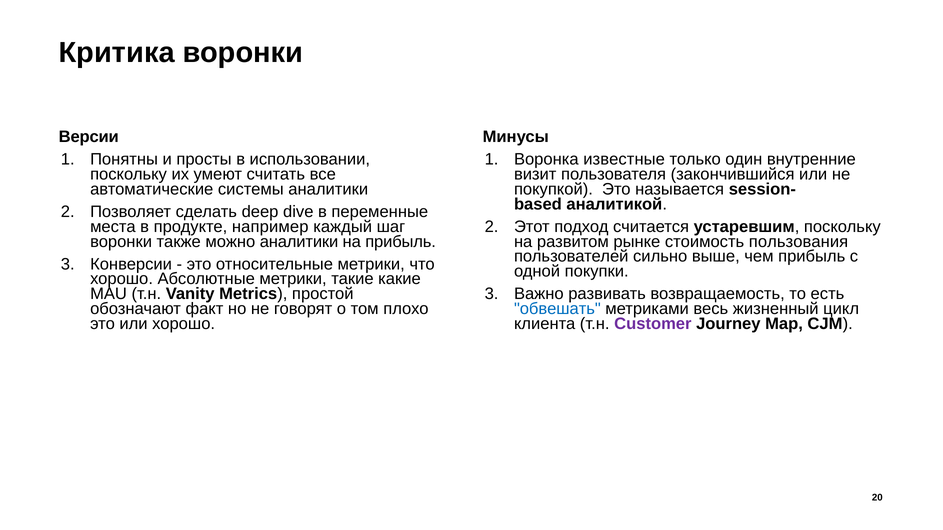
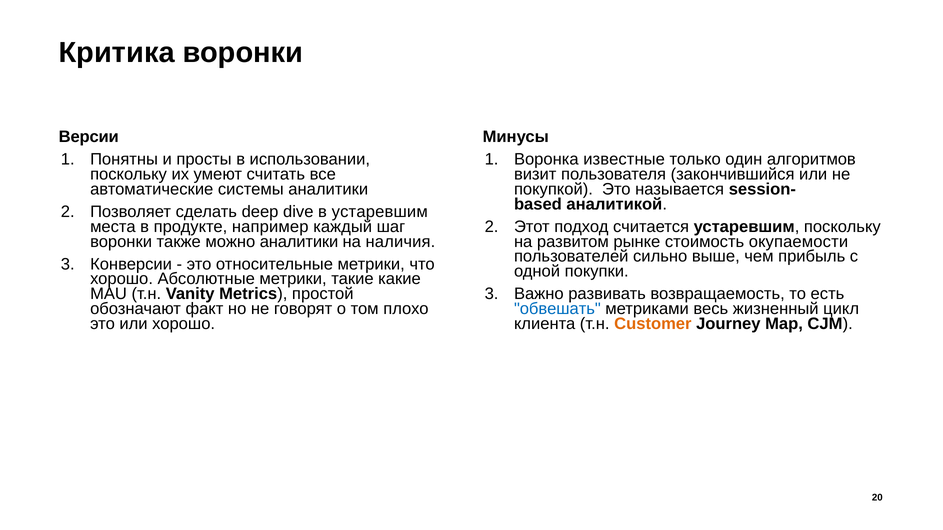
внутренние: внутренние -> алгоритмов
в переменные: переменные -> устаревшим
на прибыль: прибыль -> наличия
пользования: пользования -> окупаемости
Customer colour: purple -> orange
